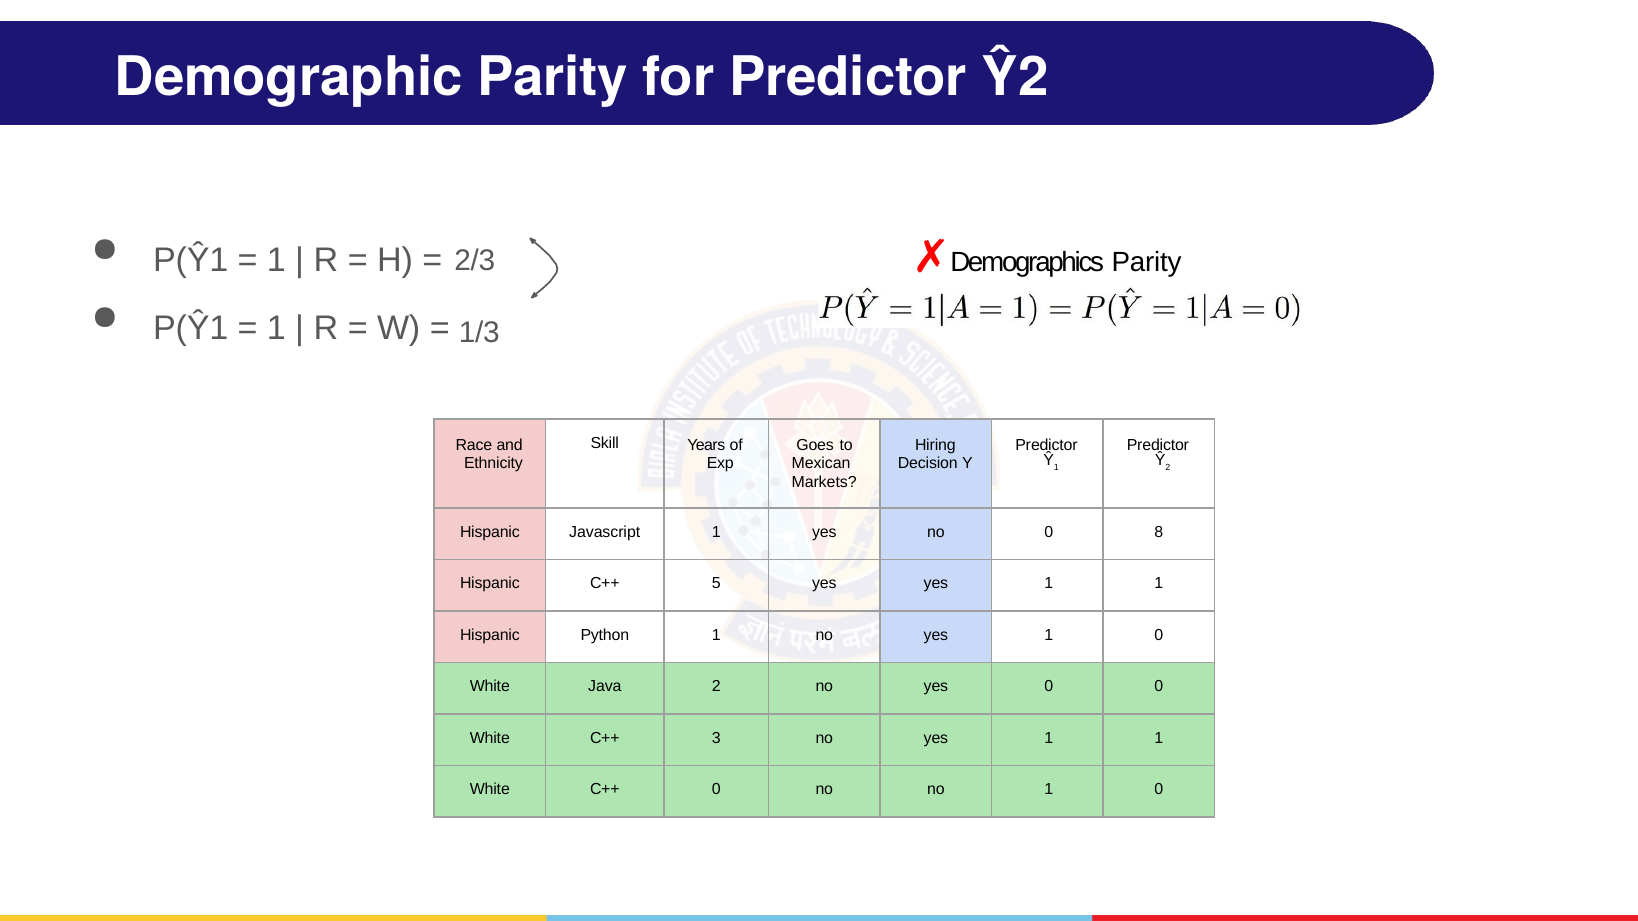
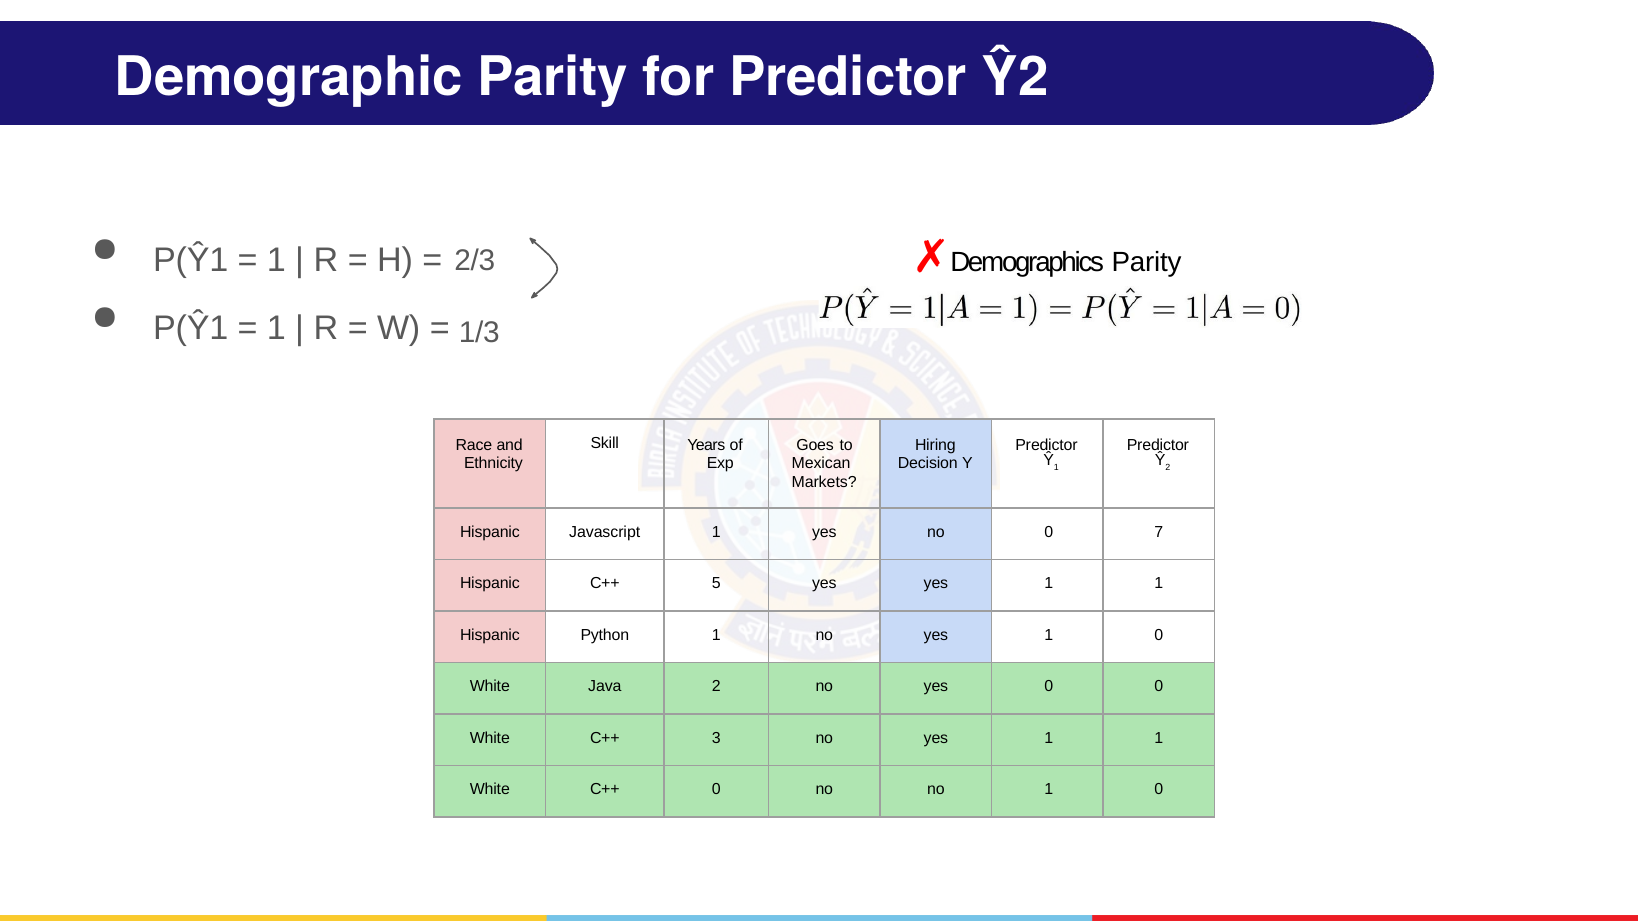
8: 8 -> 7
